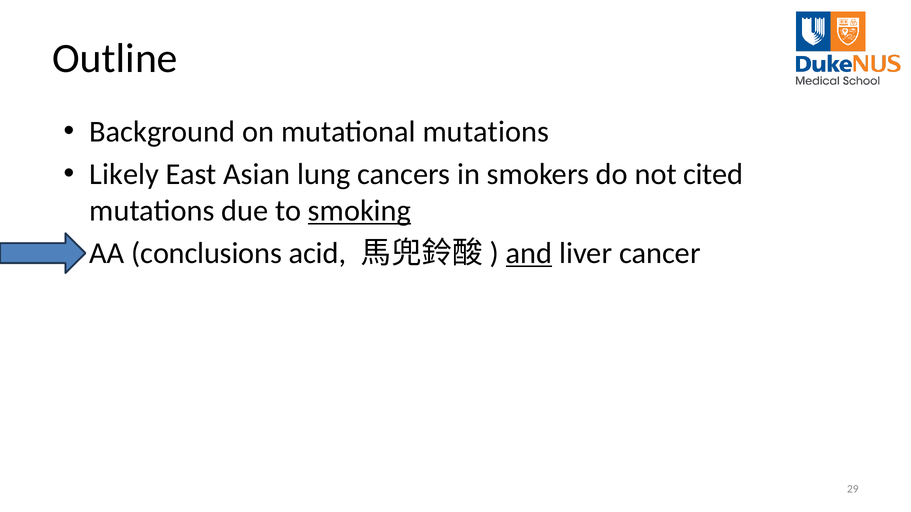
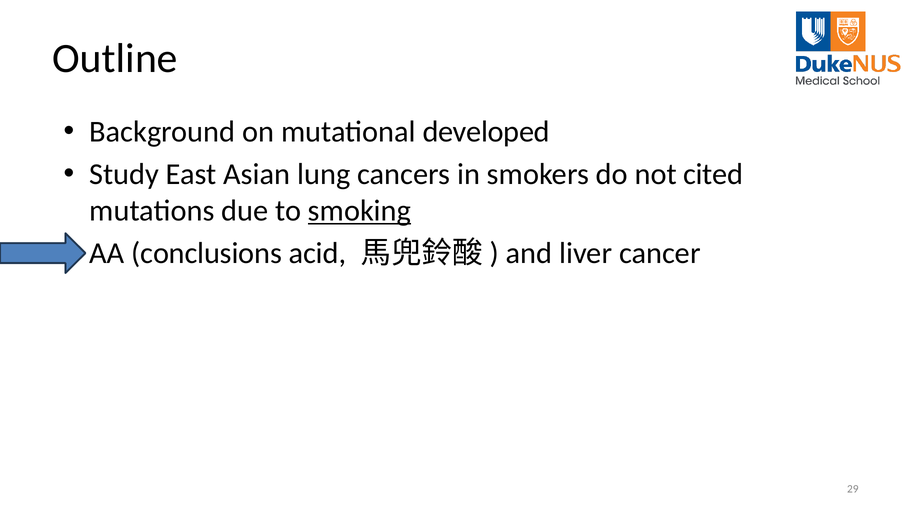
mutational mutations: mutations -> developed
Likely: Likely -> Study
and underline: present -> none
